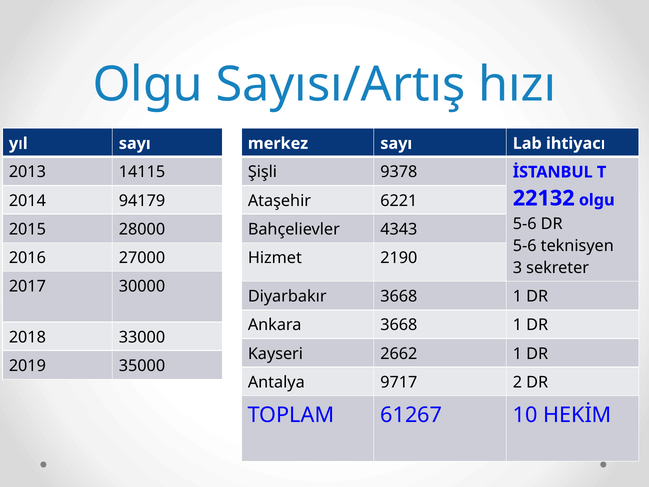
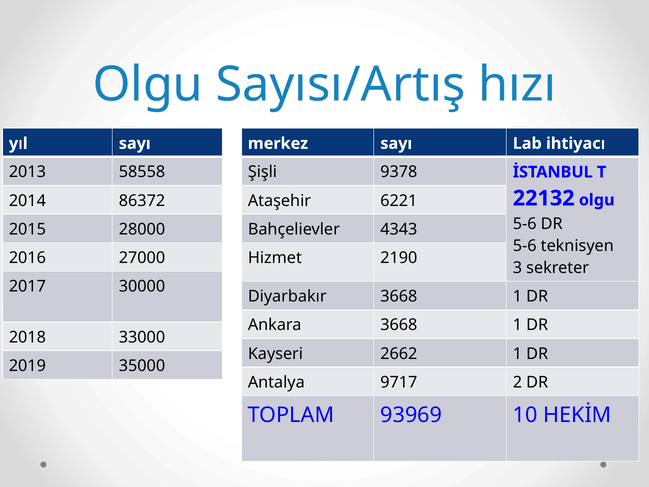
14115: 14115 -> 58558
94179: 94179 -> 86372
61267: 61267 -> 93969
